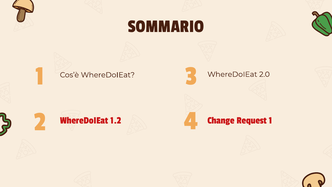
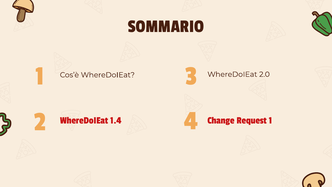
1.2: 1.2 -> 1.4
